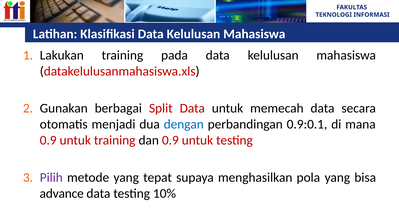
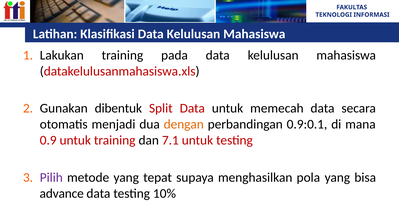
berbagai: berbagai -> dibentuk
dengan colour: blue -> orange
dan 0.9: 0.9 -> 7.1
